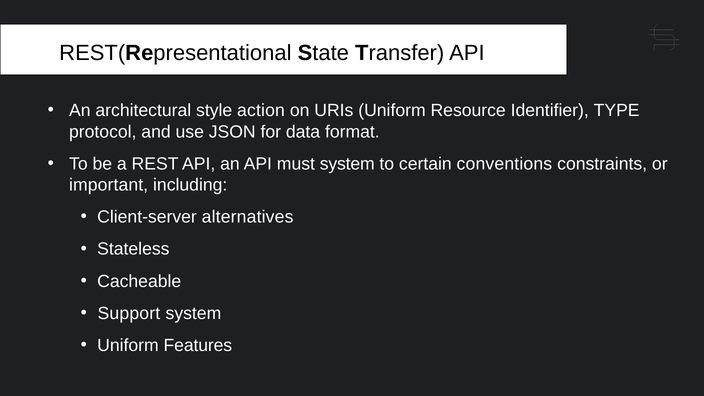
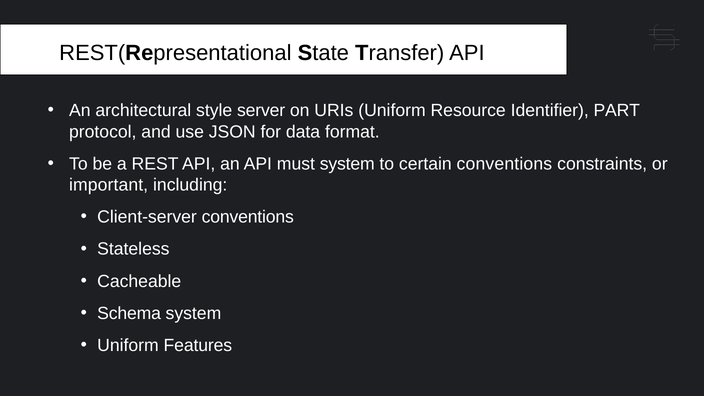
action: action -> server
TYPE: TYPE -> PART
Client-server alternatives: alternatives -> conventions
Support: Support -> Schema
